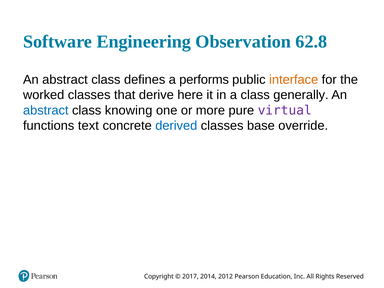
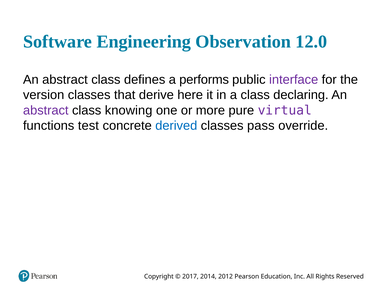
62.8: 62.8 -> 12.0
interface colour: orange -> purple
worked: worked -> version
generally: generally -> declaring
abstract at (46, 110) colour: blue -> purple
text: text -> test
base: base -> pass
